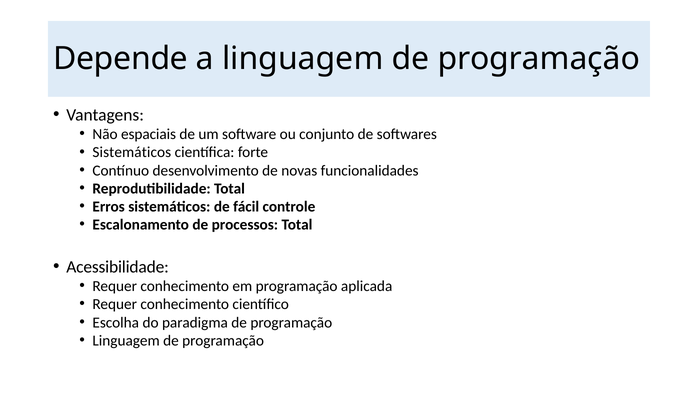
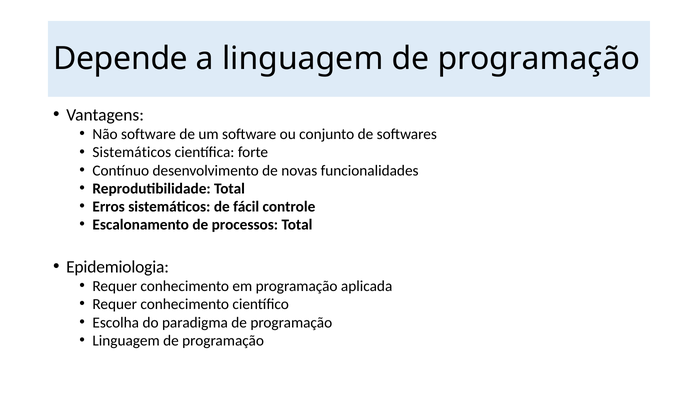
Não espaciais: espaciais -> software
Acessibilidade: Acessibilidade -> Epidemiologia
